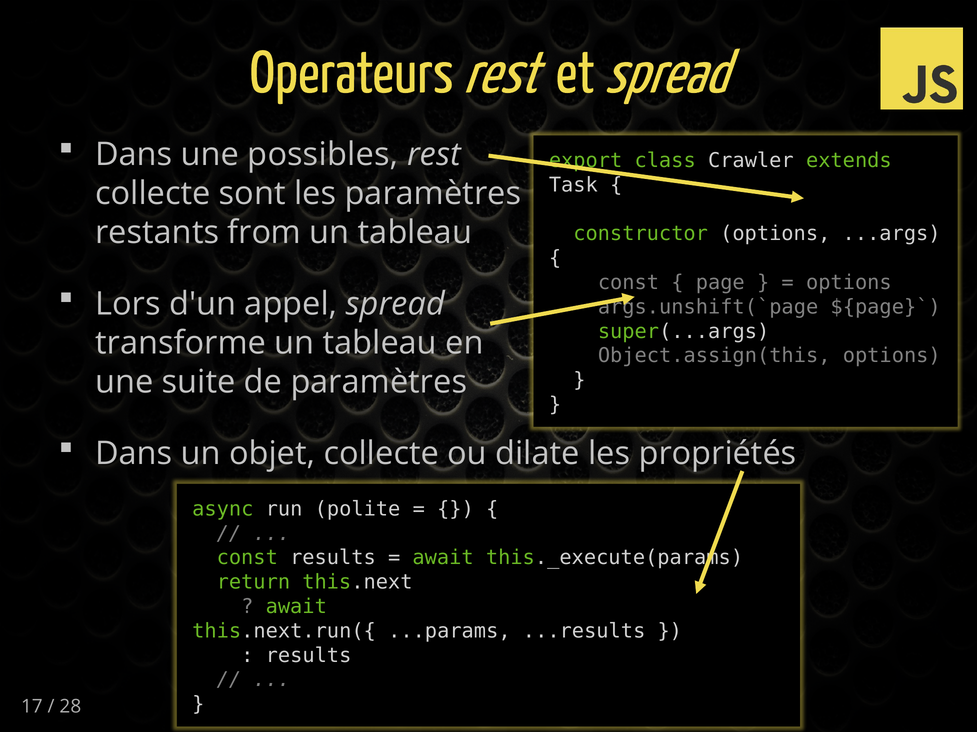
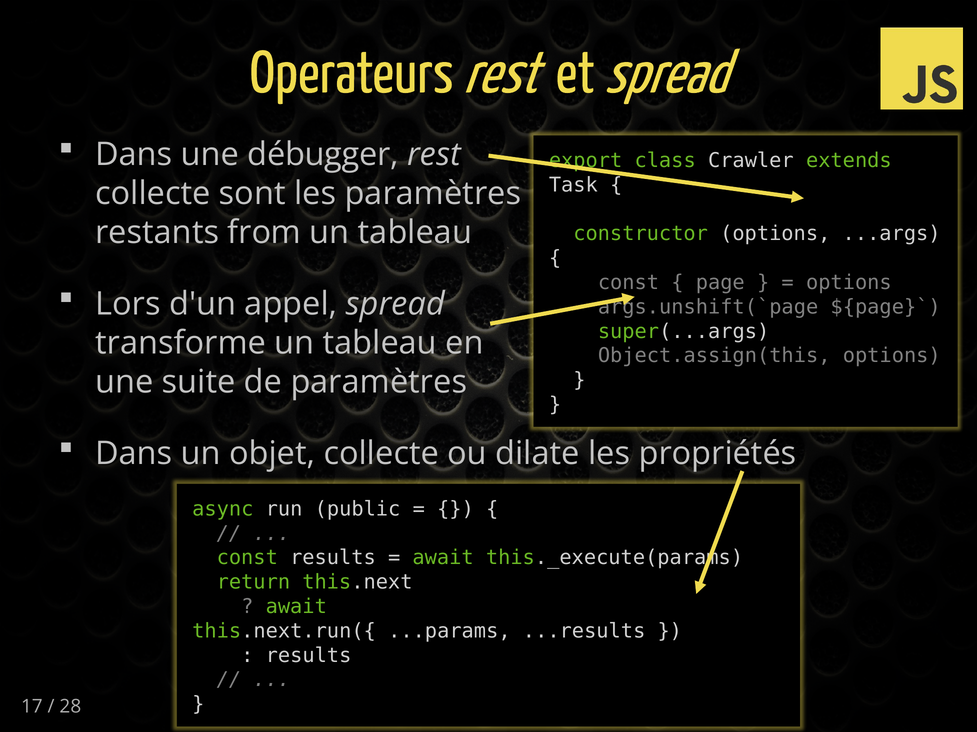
possibles: possibles -> débugger
polite: polite -> public
